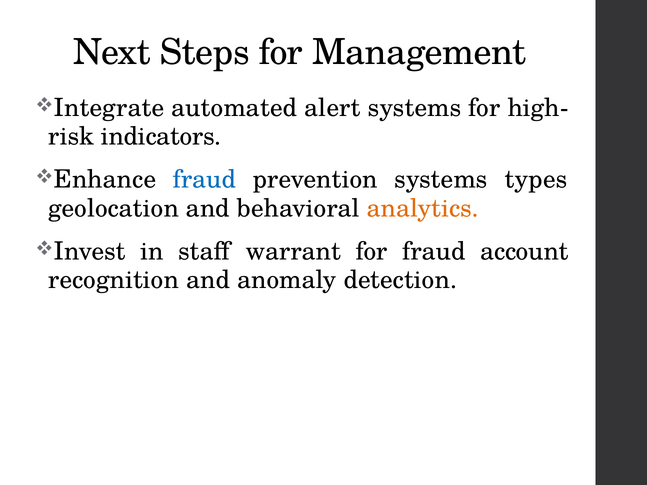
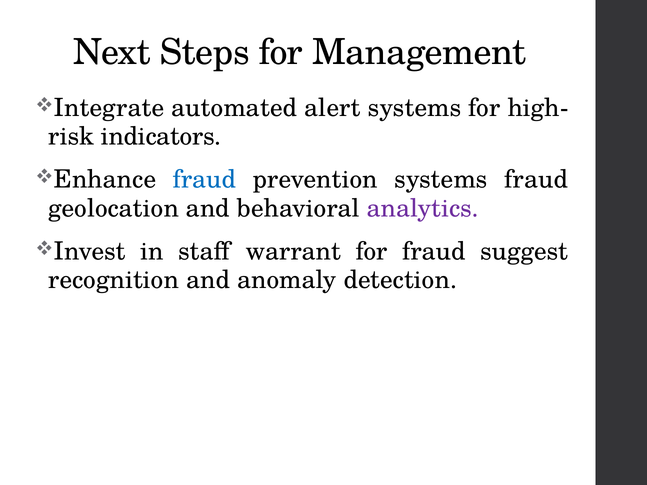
systems types: types -> fraud
analytics colour: orange -> purple
account: account -> suggest
